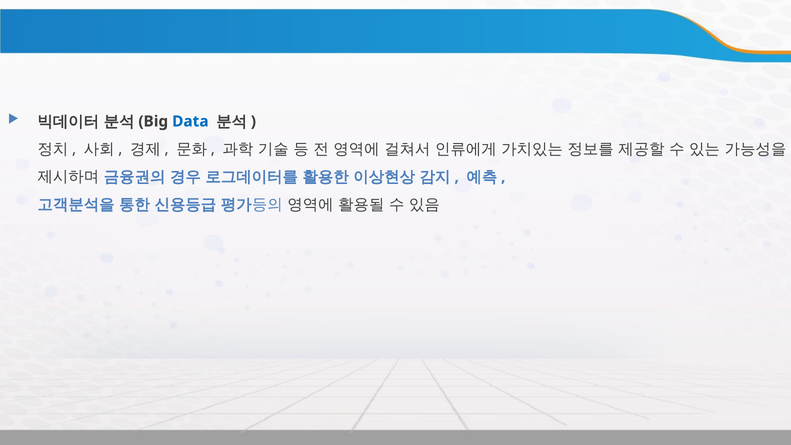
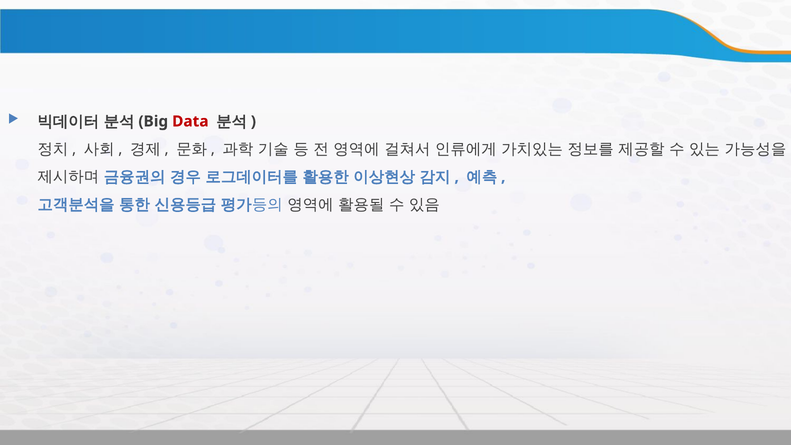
Data colour: blue -> red
